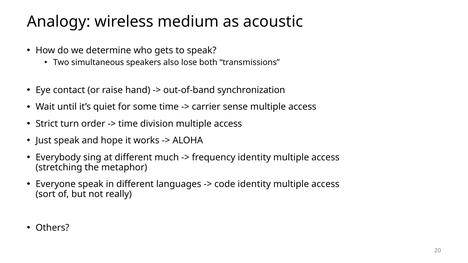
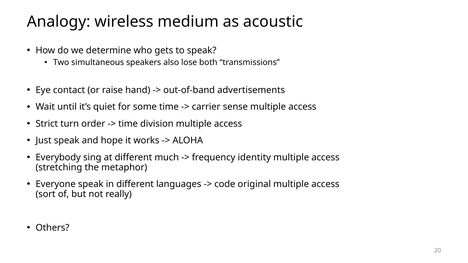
synchronization: synchronization -> advertisements
code identity: identity -> original
